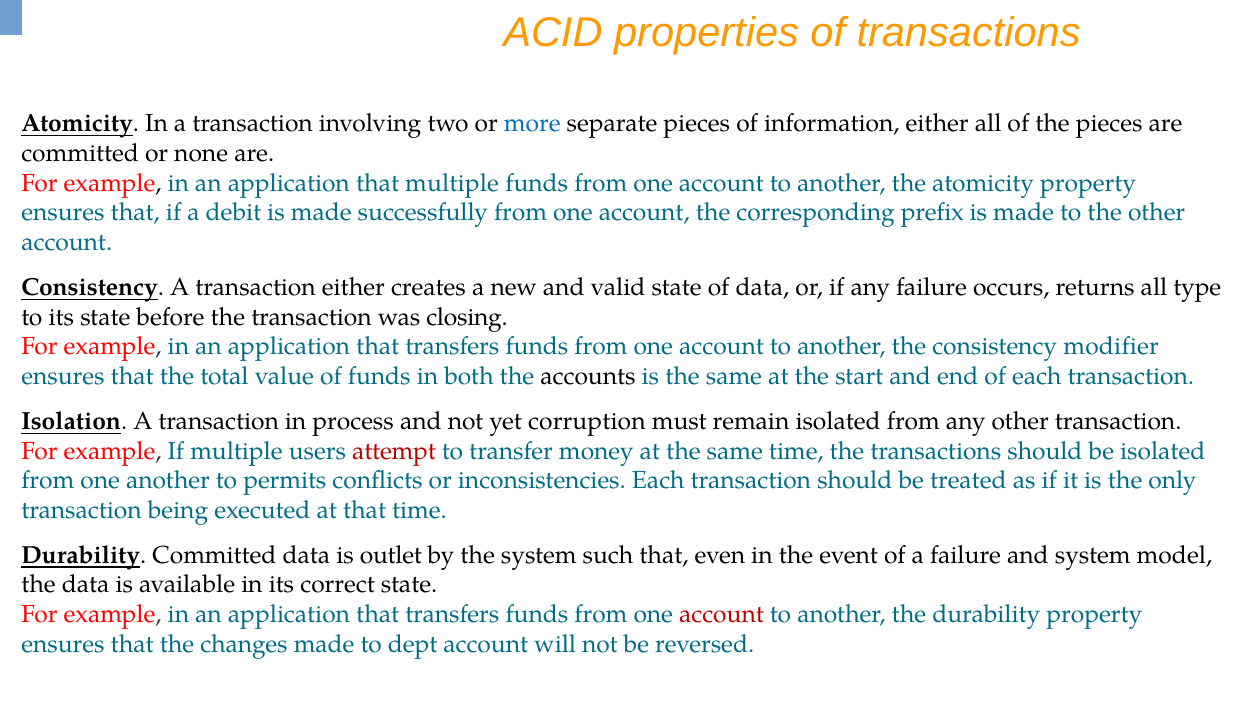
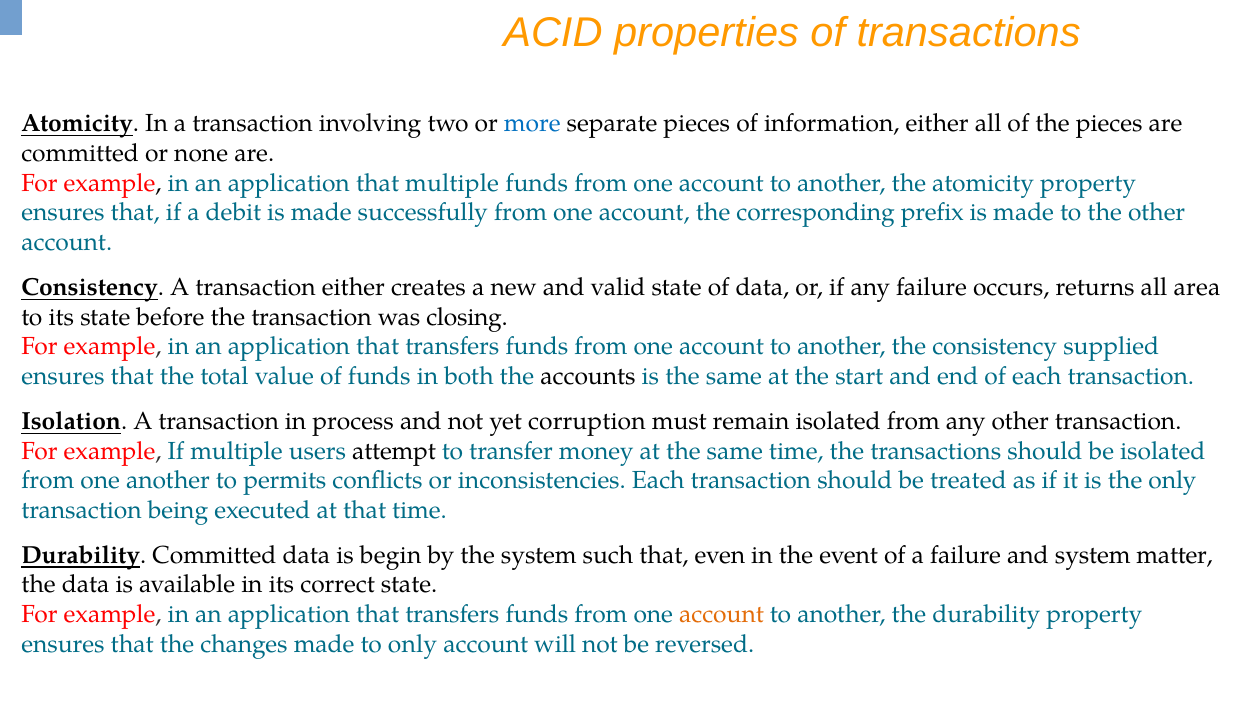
type: type -> area
modifier: modifier -> supplied
attempt colour: red -> black
outlet: outlet -> begin
model: model -> matter
account at (721, 614) colour: red -> orange
to dept: dept -> only
